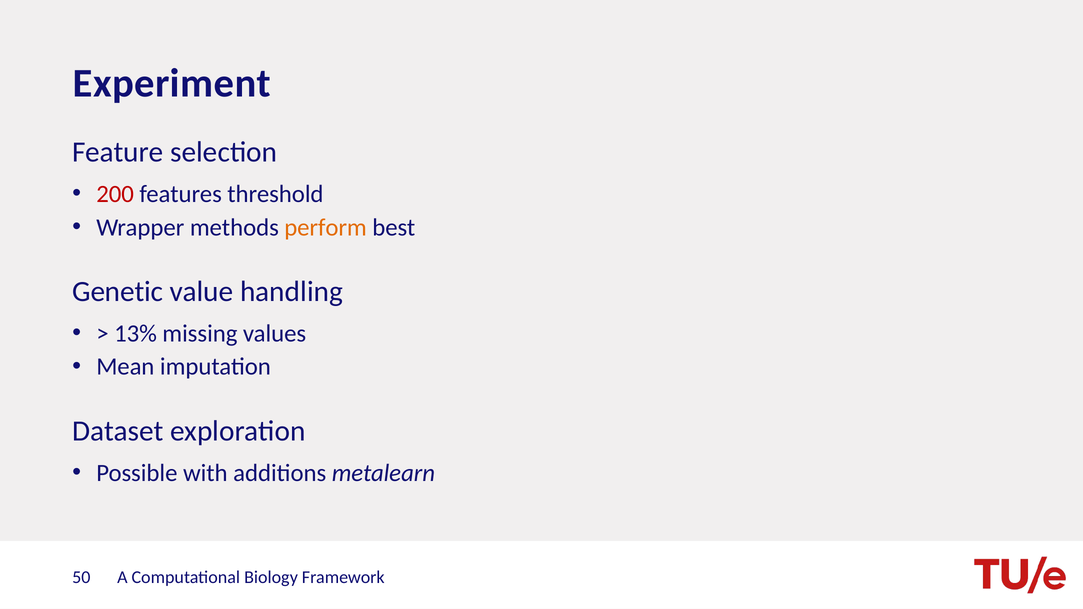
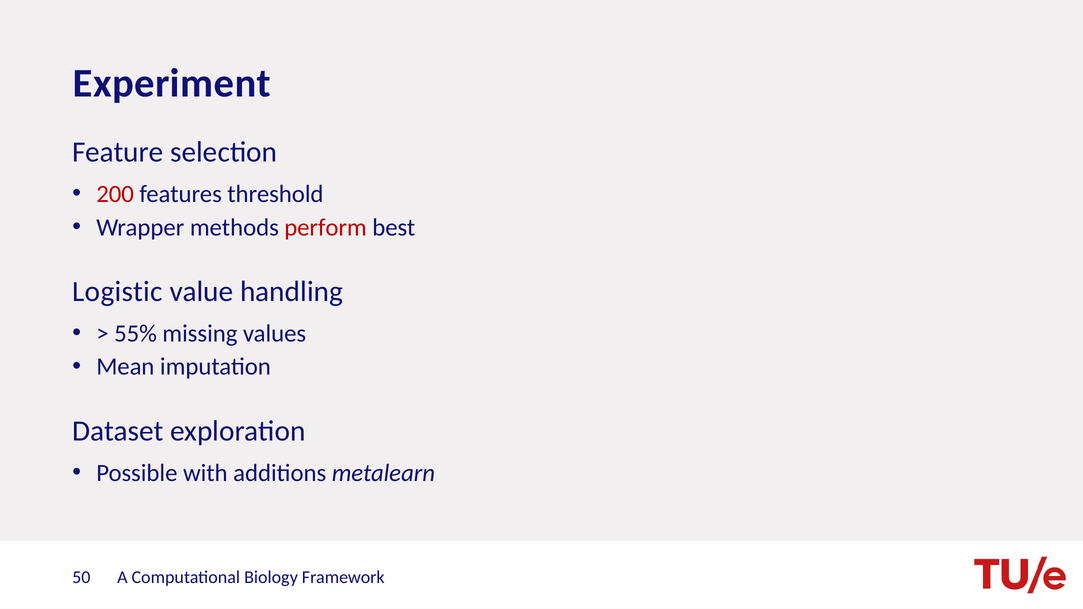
perform colour: orange -> red
Genetic: Genetic -> Logistic
13%: 13% -> 55%
